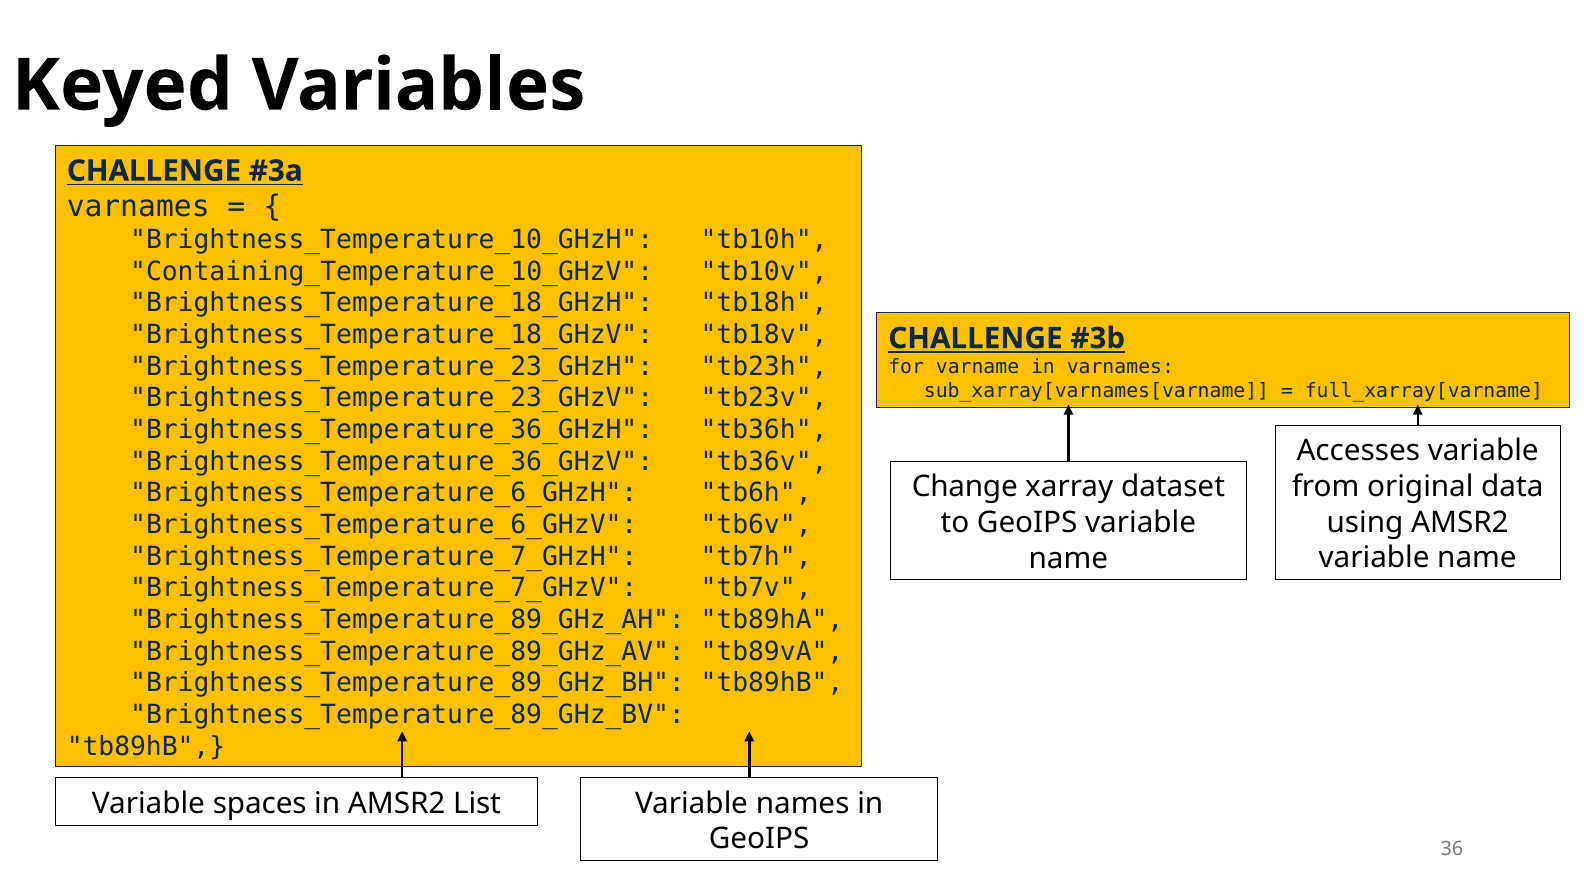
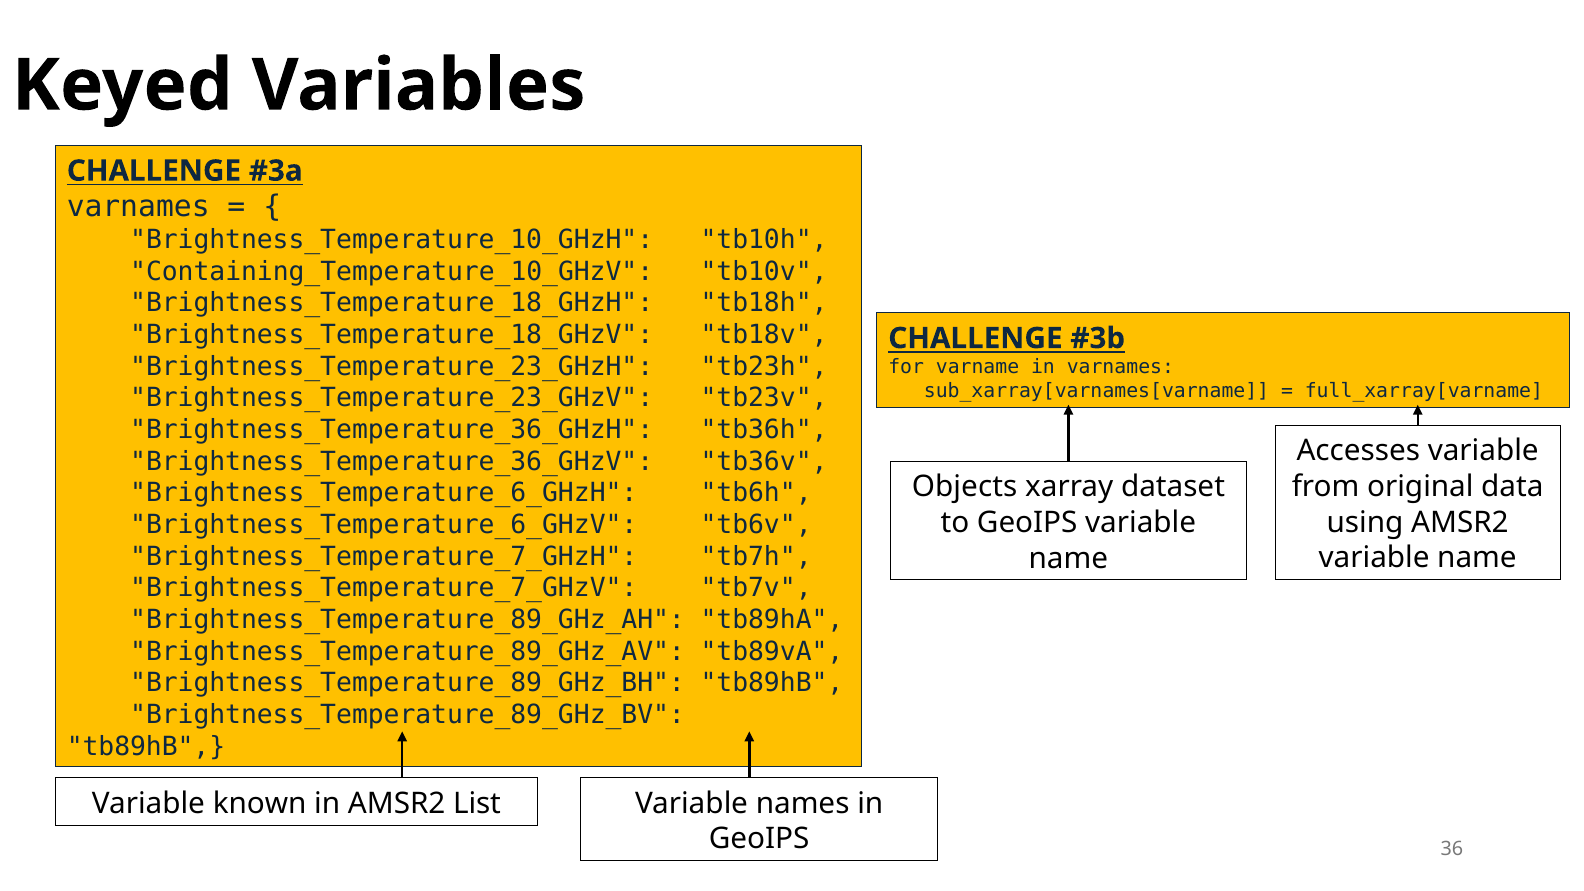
Change: Change -> Objects
spaces: spaces -> known
